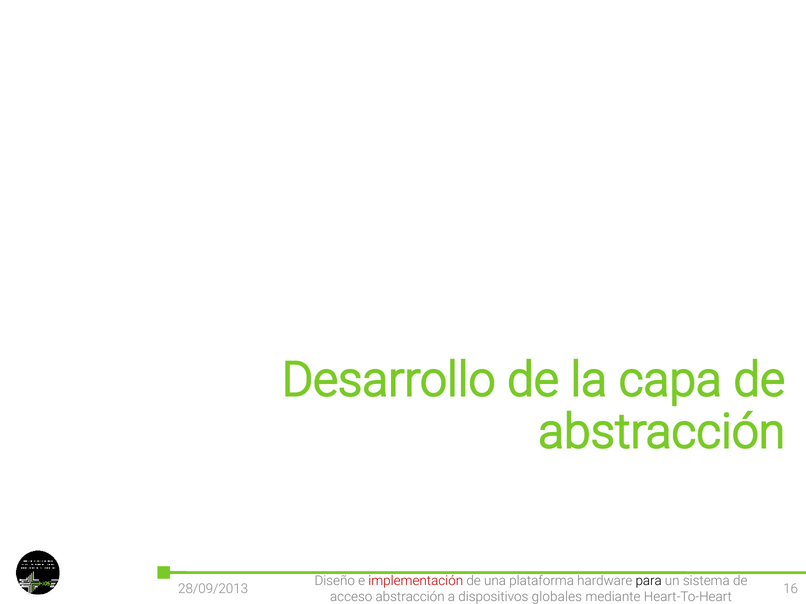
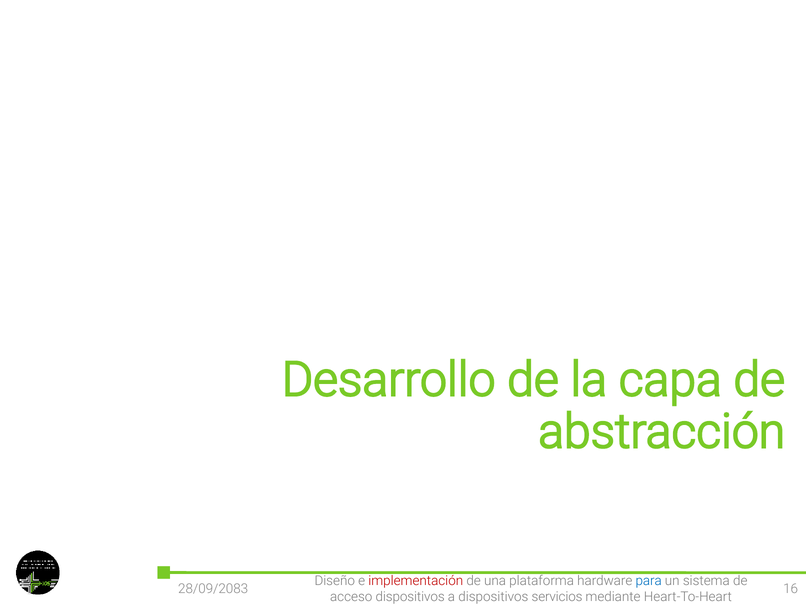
para colour: black -> blue
28/09/2013: 28/09/2013 -> 28/09/2083
acceso abstracción: abstracción -> dispositivos
globales: globales -> servicios
